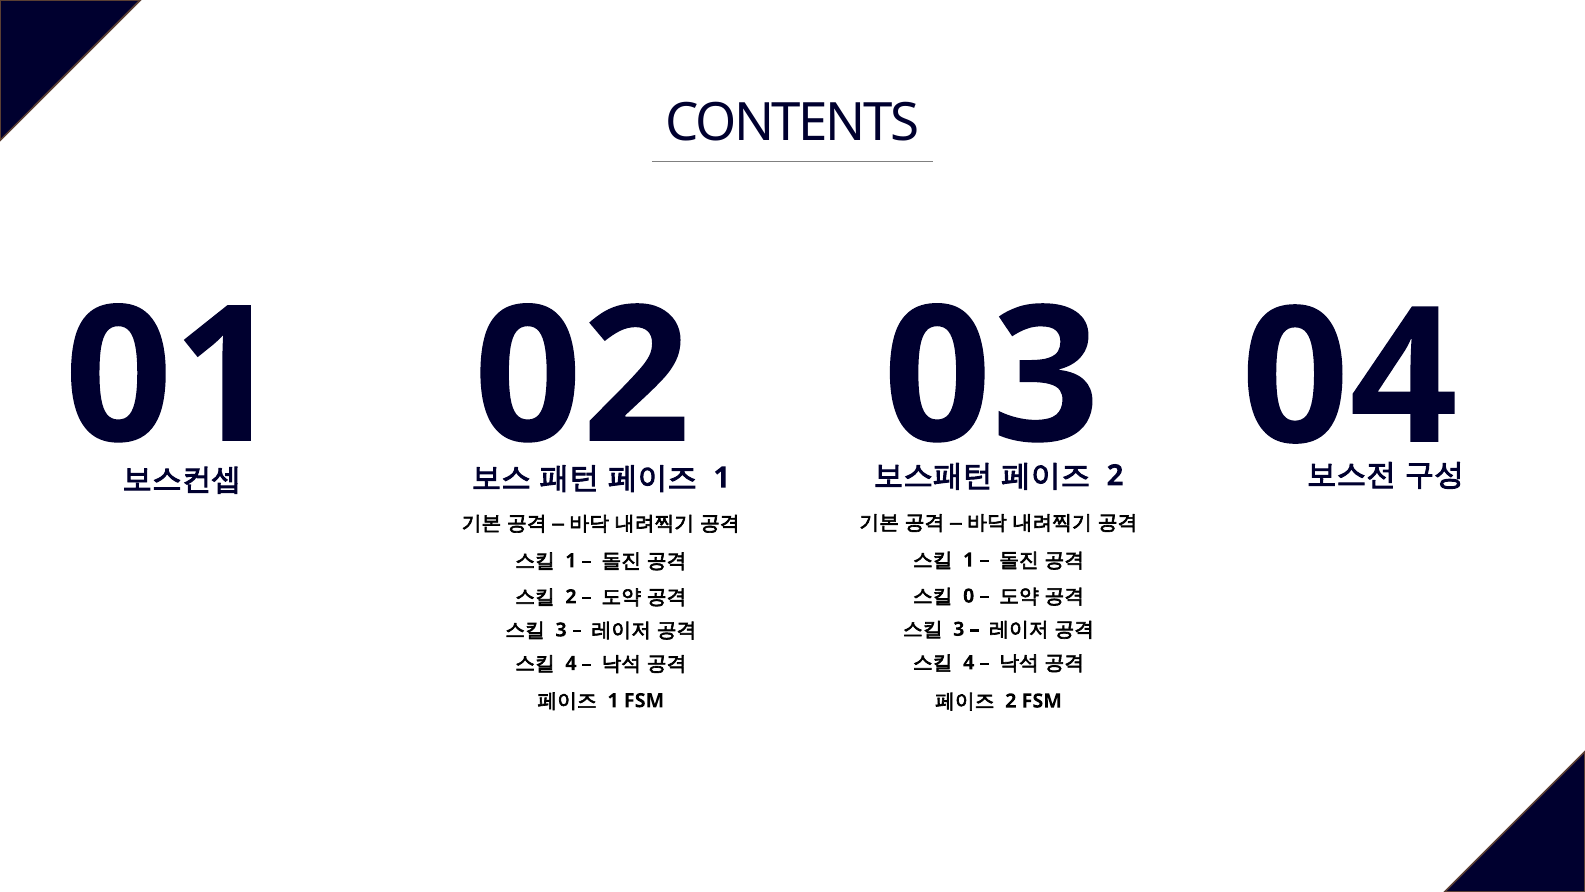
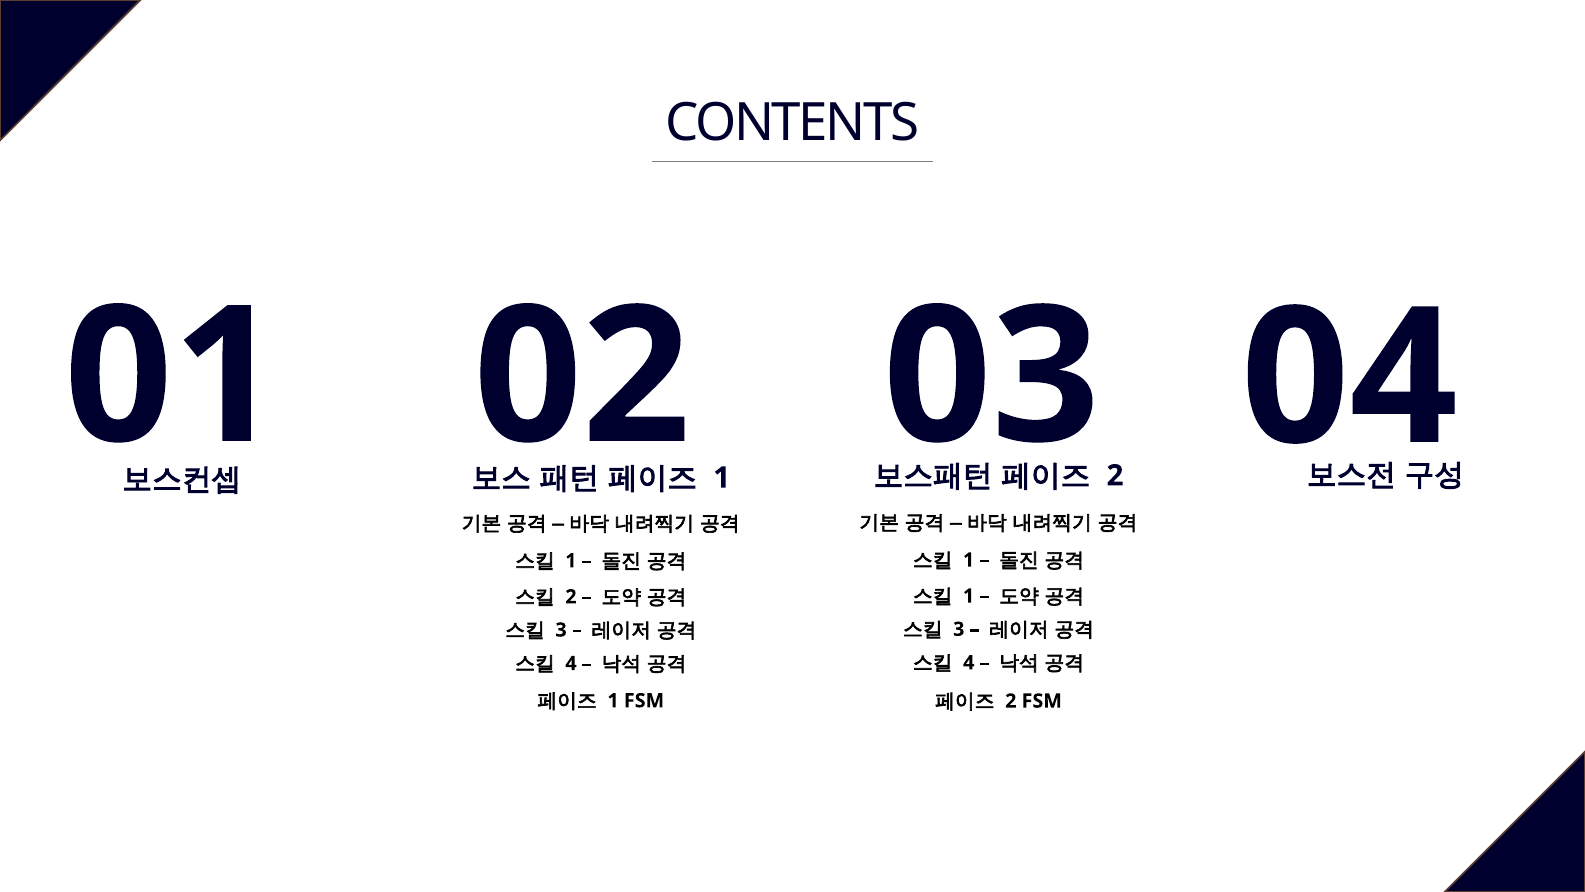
0 at (969, 596): 0 -> 1
